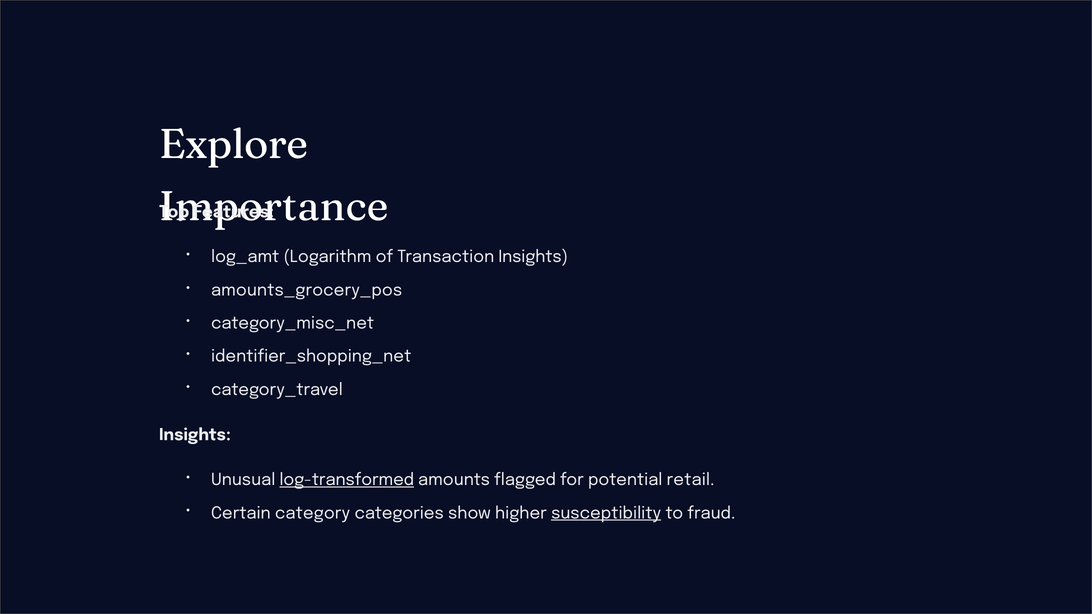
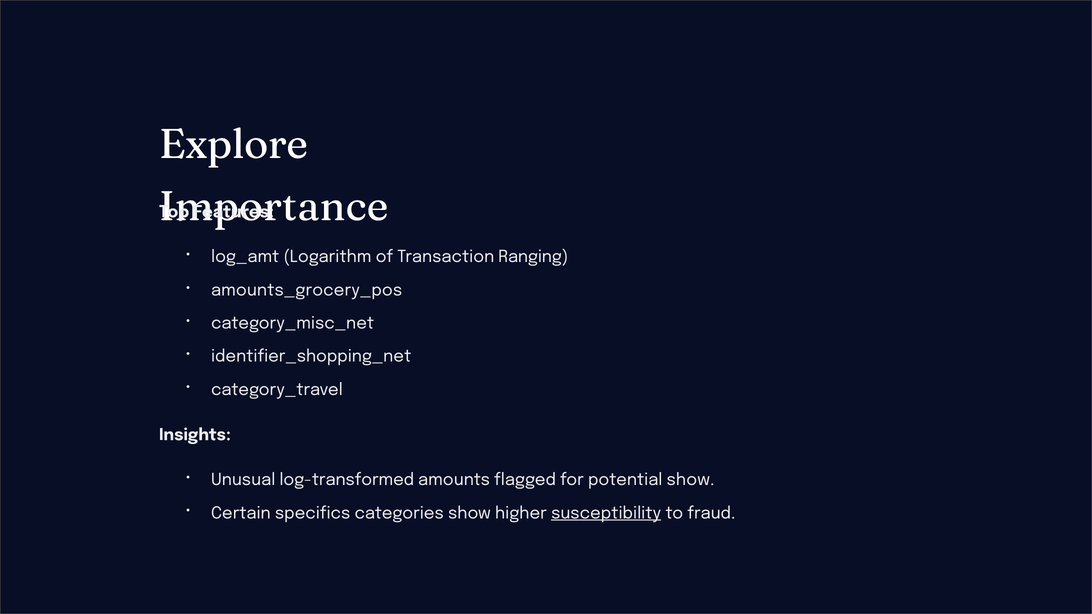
Transaction Insights: Insights -> Ranging
log-transformed underline: present -> none
potential retail: retail -> show
category: category -> specifics
